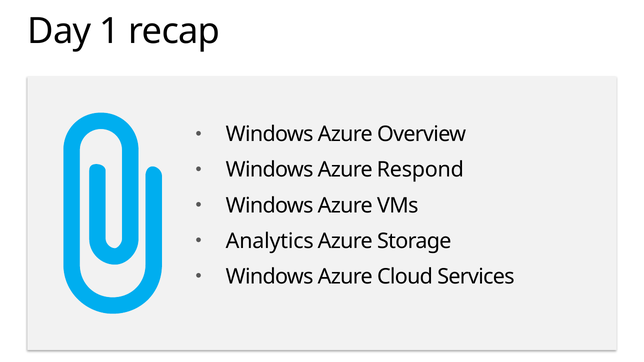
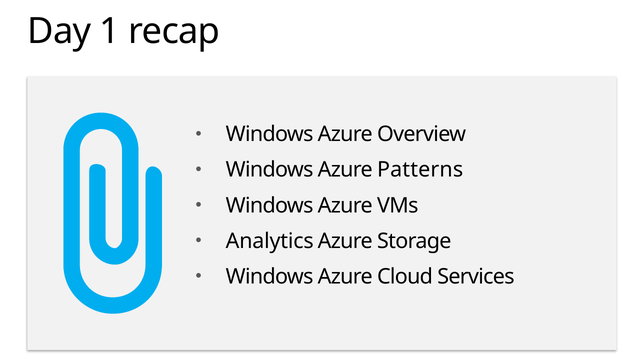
Respond: Respond -> Patterns
